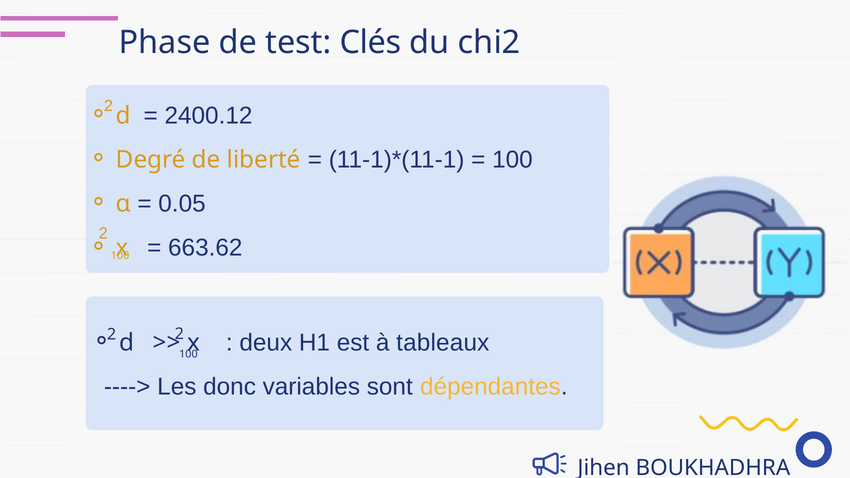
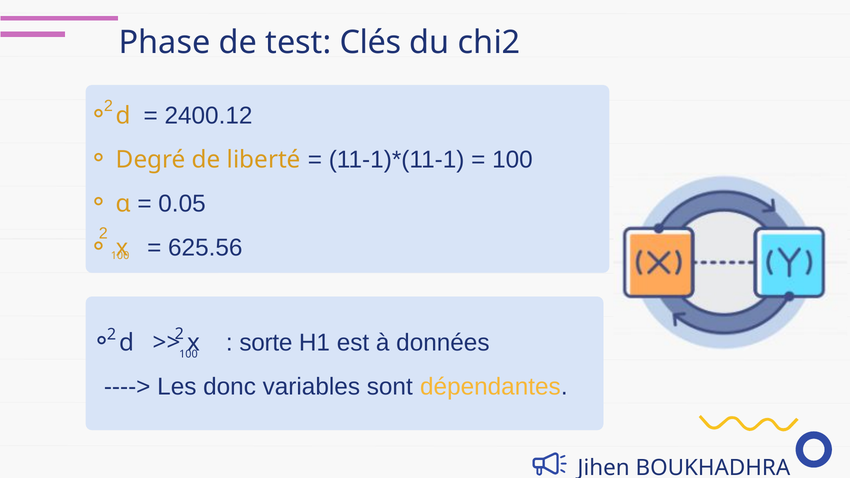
663.62: 663.62 -> 625.56
deux: deux -> sorte
tableaux: tableaux -> données
